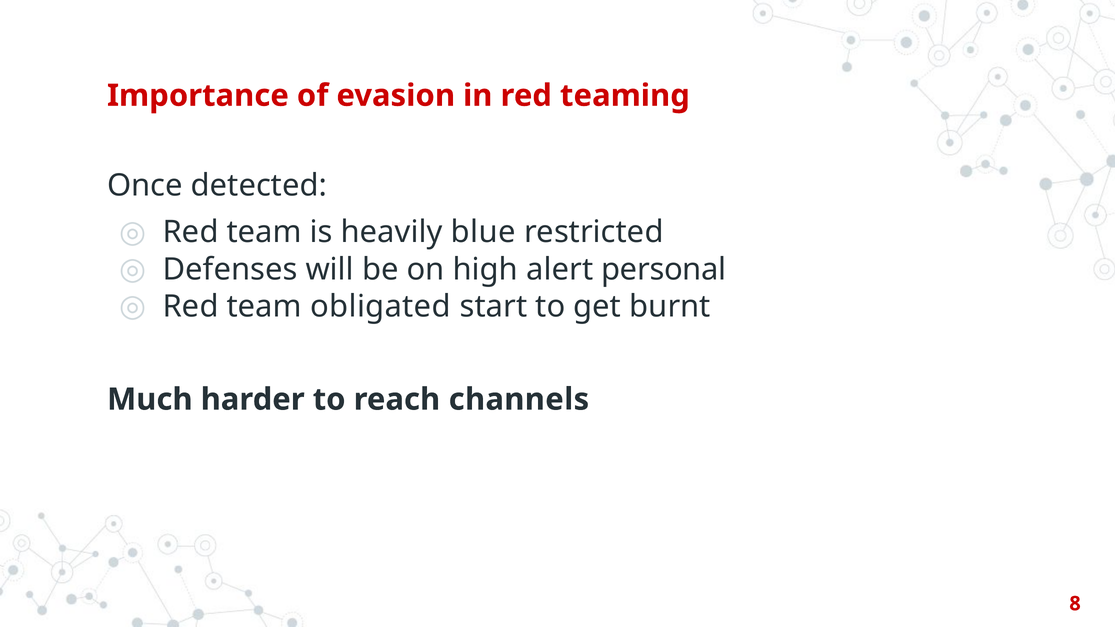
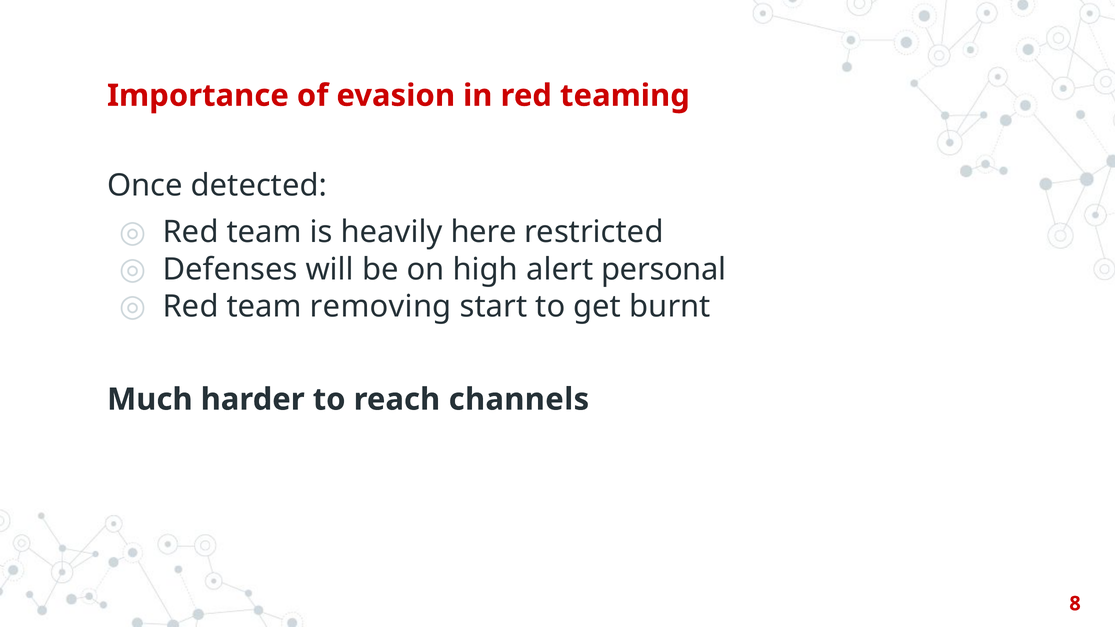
blue: blue -> here
obligated: obligated -> removing
